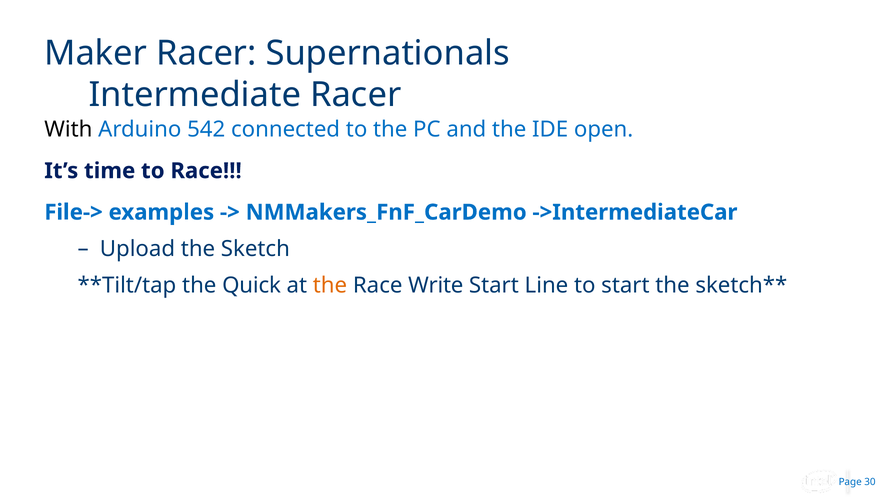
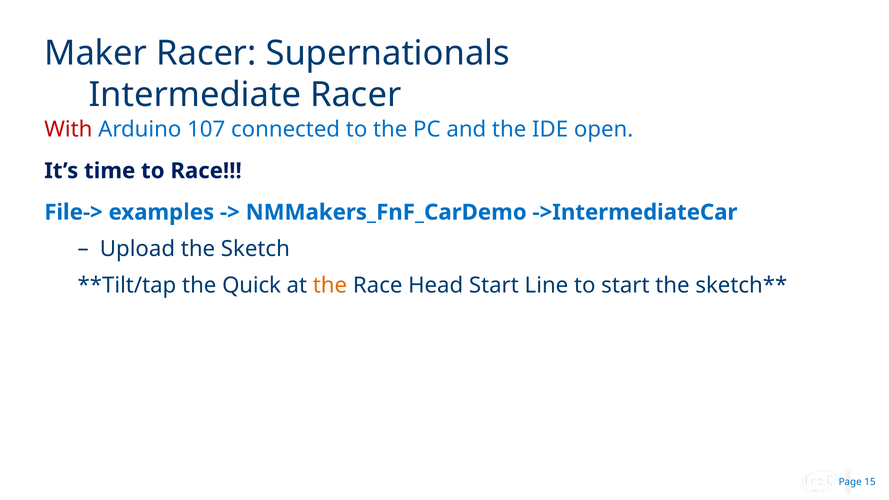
With colour: black -> red
542: 542 -> 107
Write: Write -> Head
30: 30 -> 15
